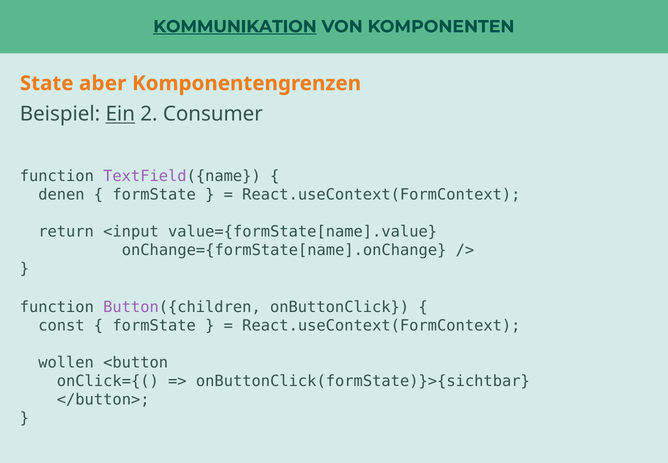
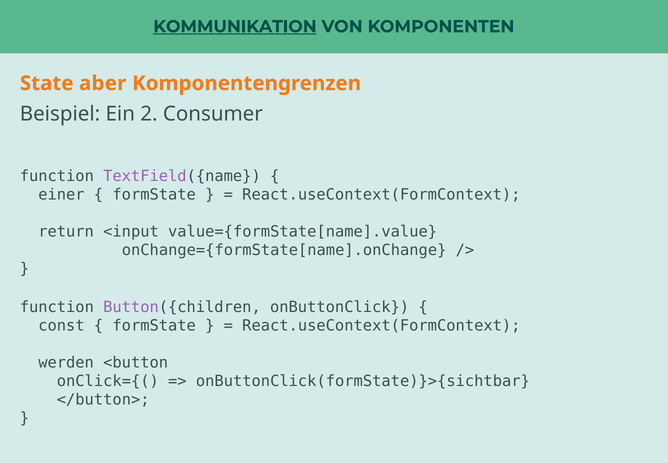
Ein underline: present -> none
denen: denen -> einer
wollen: wollen -> werden
